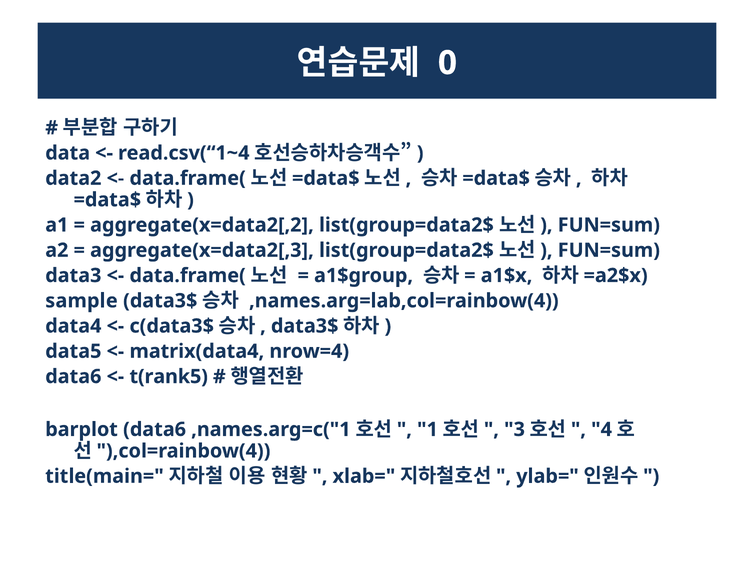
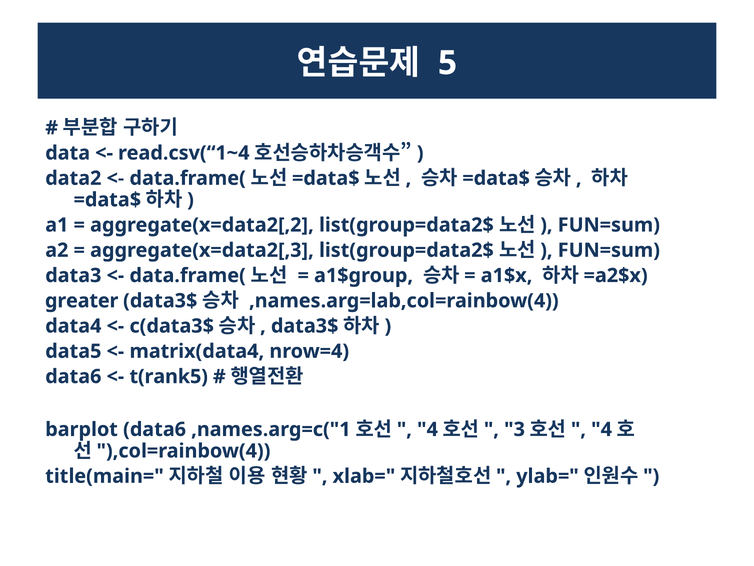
0: 0 -> 5
sample: sample -> greater
1 at (427, 429): 1 -> 4
